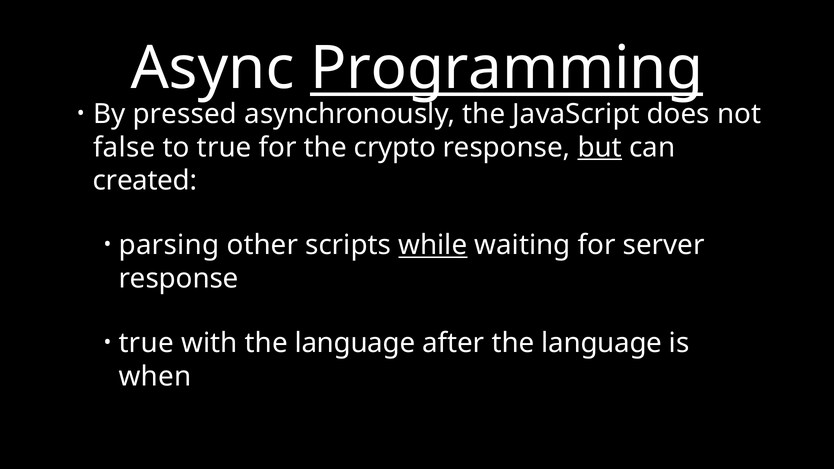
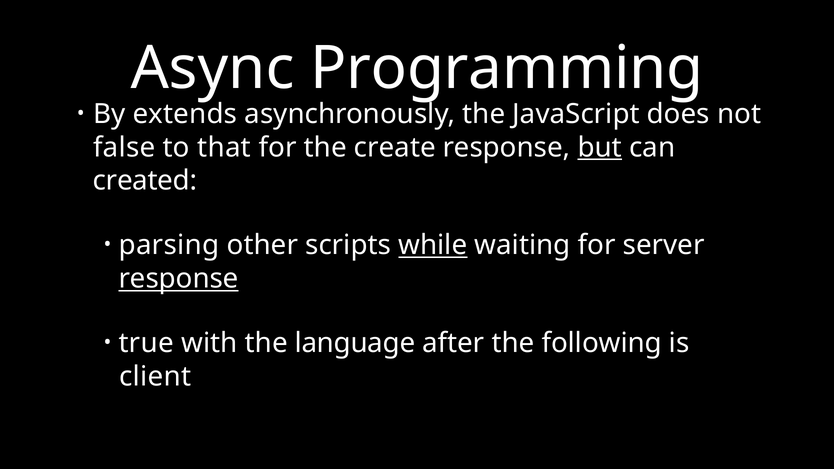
Programming underline: present -> none
pressed: pressed -> extends
to true: true -> that
crypto: crypto -> create
response at (179, 279) underline: none -> present
after the language: language -> following
when: when -> client
